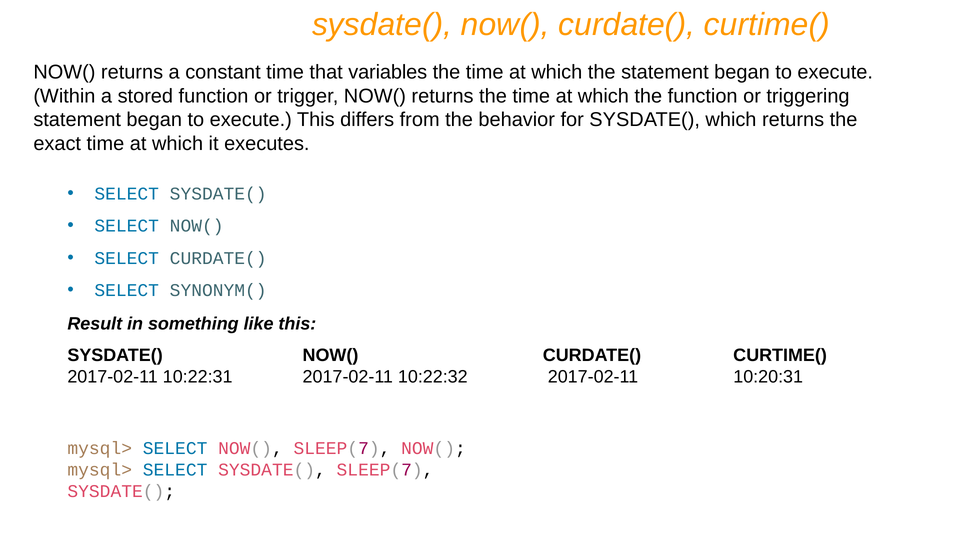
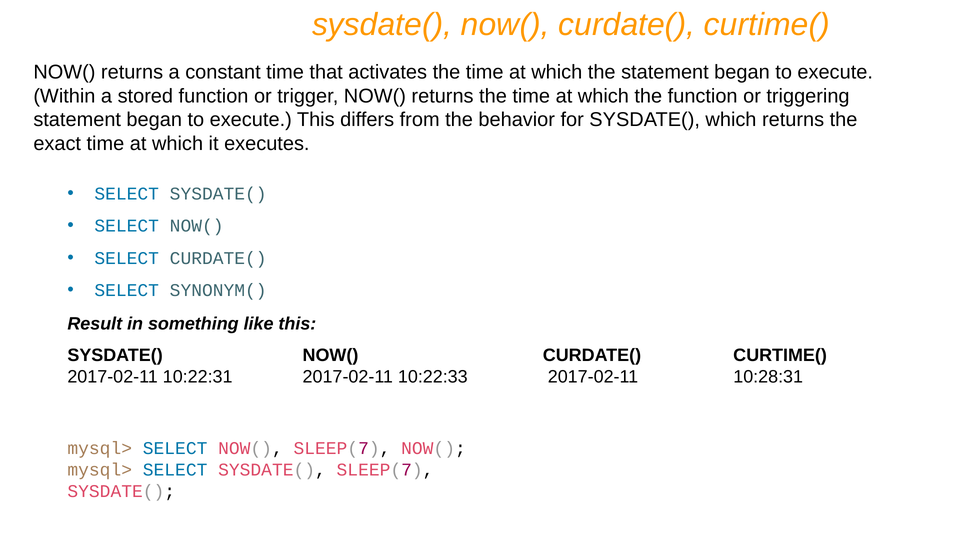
variables: variables -> activates
10:22:32: 10:22:32 -> 10:22:33
10:20:31: 10:20:31 -> 10:28:31
